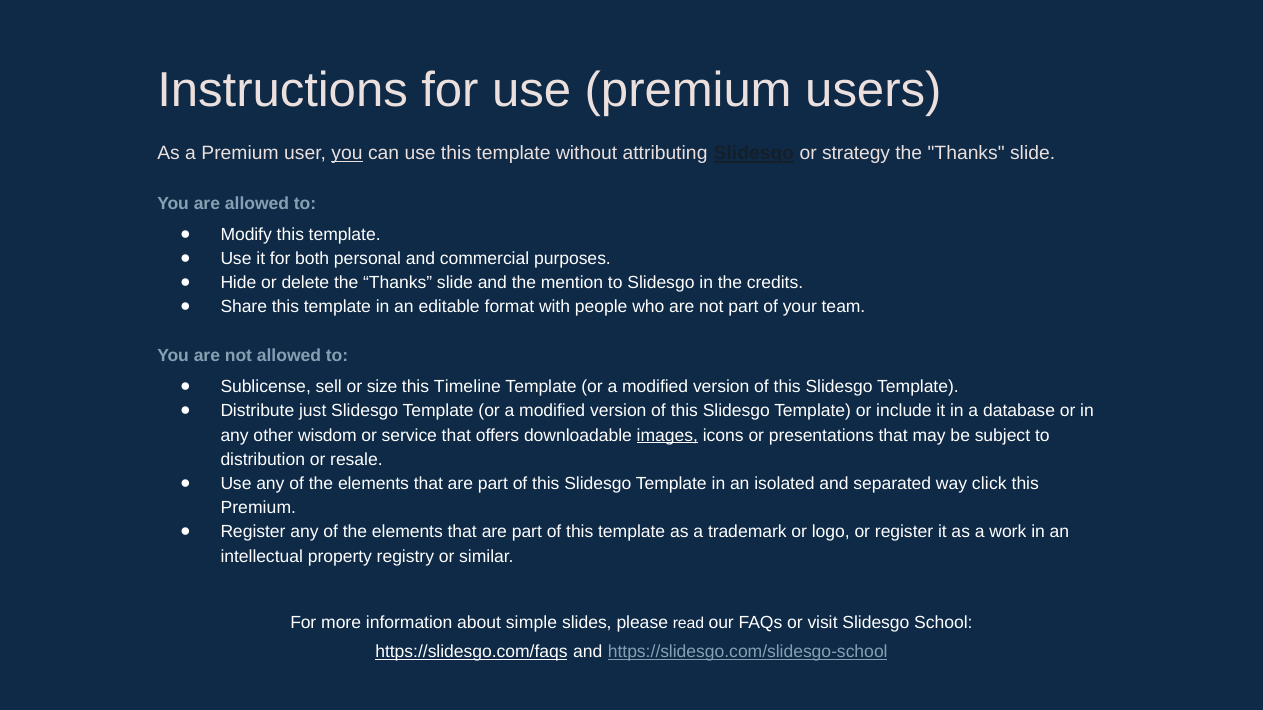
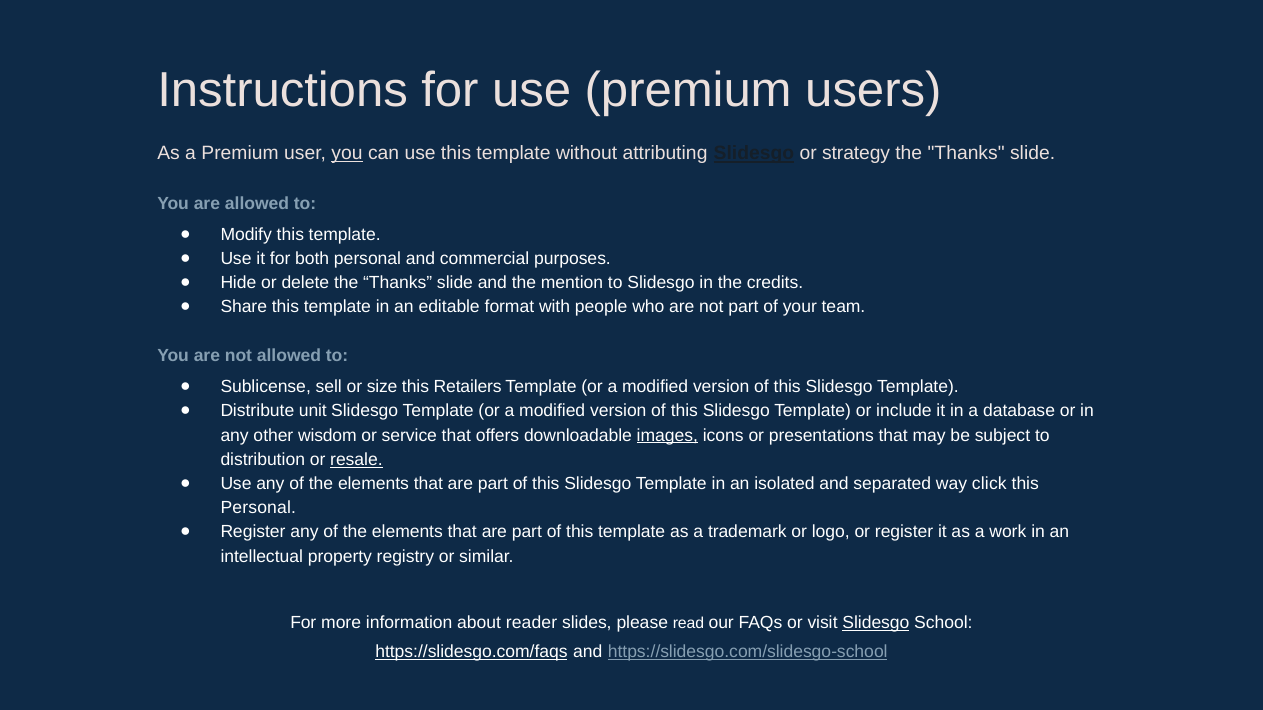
Timeline: Timeline -> Retailers
just: just -> unit
resale underline: none -> present
Premium at (258, 508): Premium -> Personal
simple: simple -> reader
Slidesgo at (876, 623) underline: none -> present
